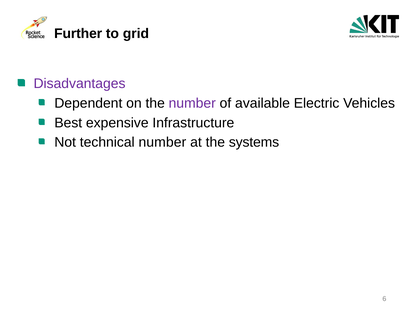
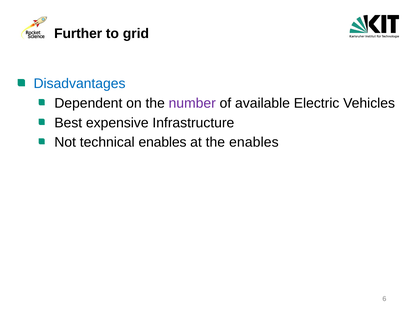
Disadvantages colour: purple -> blue
technical number: number -> enables
the systems: systems -> enables
